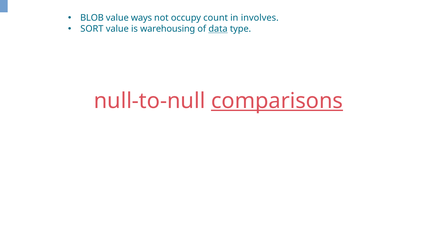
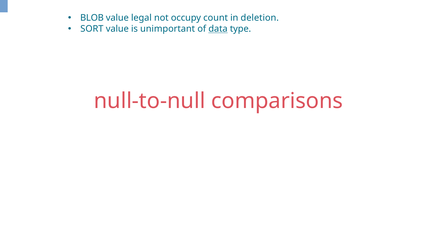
ways: ways -> legal
involves: involves -> deletion
warehousing: warehousing -> unimportant
comparisons underline: present -> none
